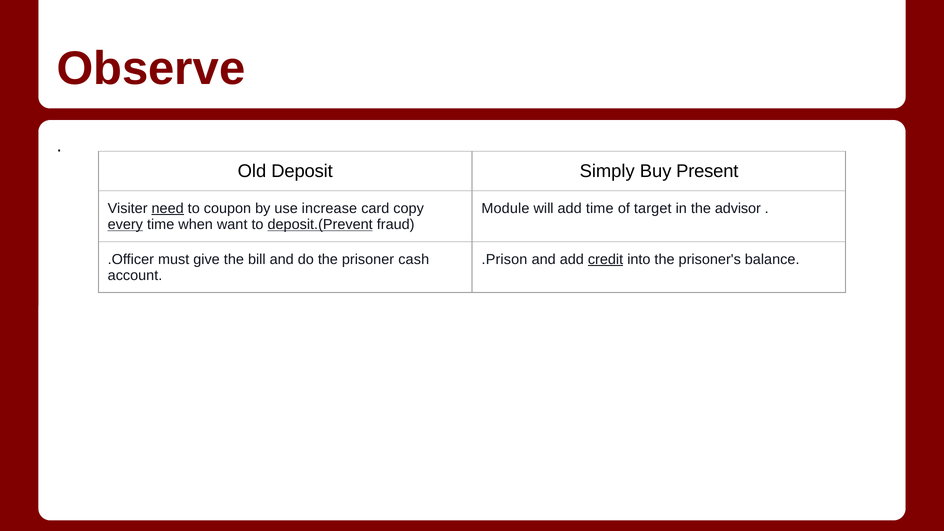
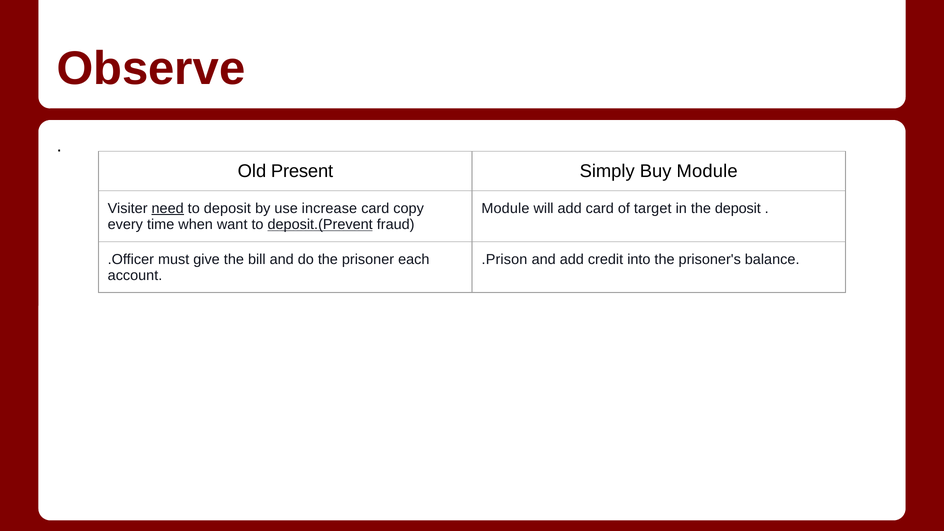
Deposit: Deposit -> Present
Buy Present: Present -> Module
to coupon: coupon -> deposit
add time: time -> card
the advisor: advisor -> deposit
every underline: present -> none
cash: cash -> each
credit underline: present -> none
